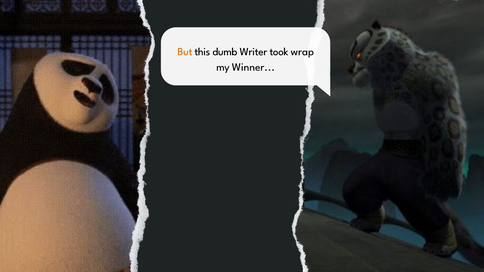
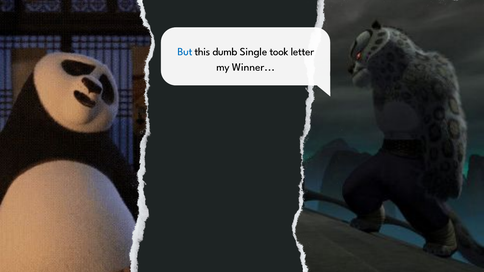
But colour: orange -> blue
Writer: Writer -> Single
wrap: wrap -> letter
